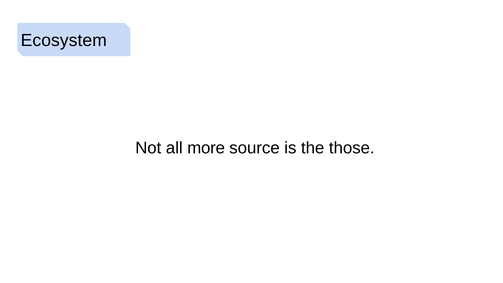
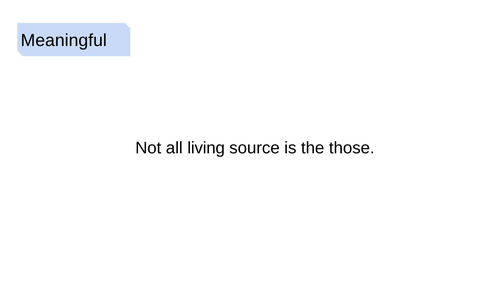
Ecosystem: Ecosystem -> Meaningful
more: more -> living
